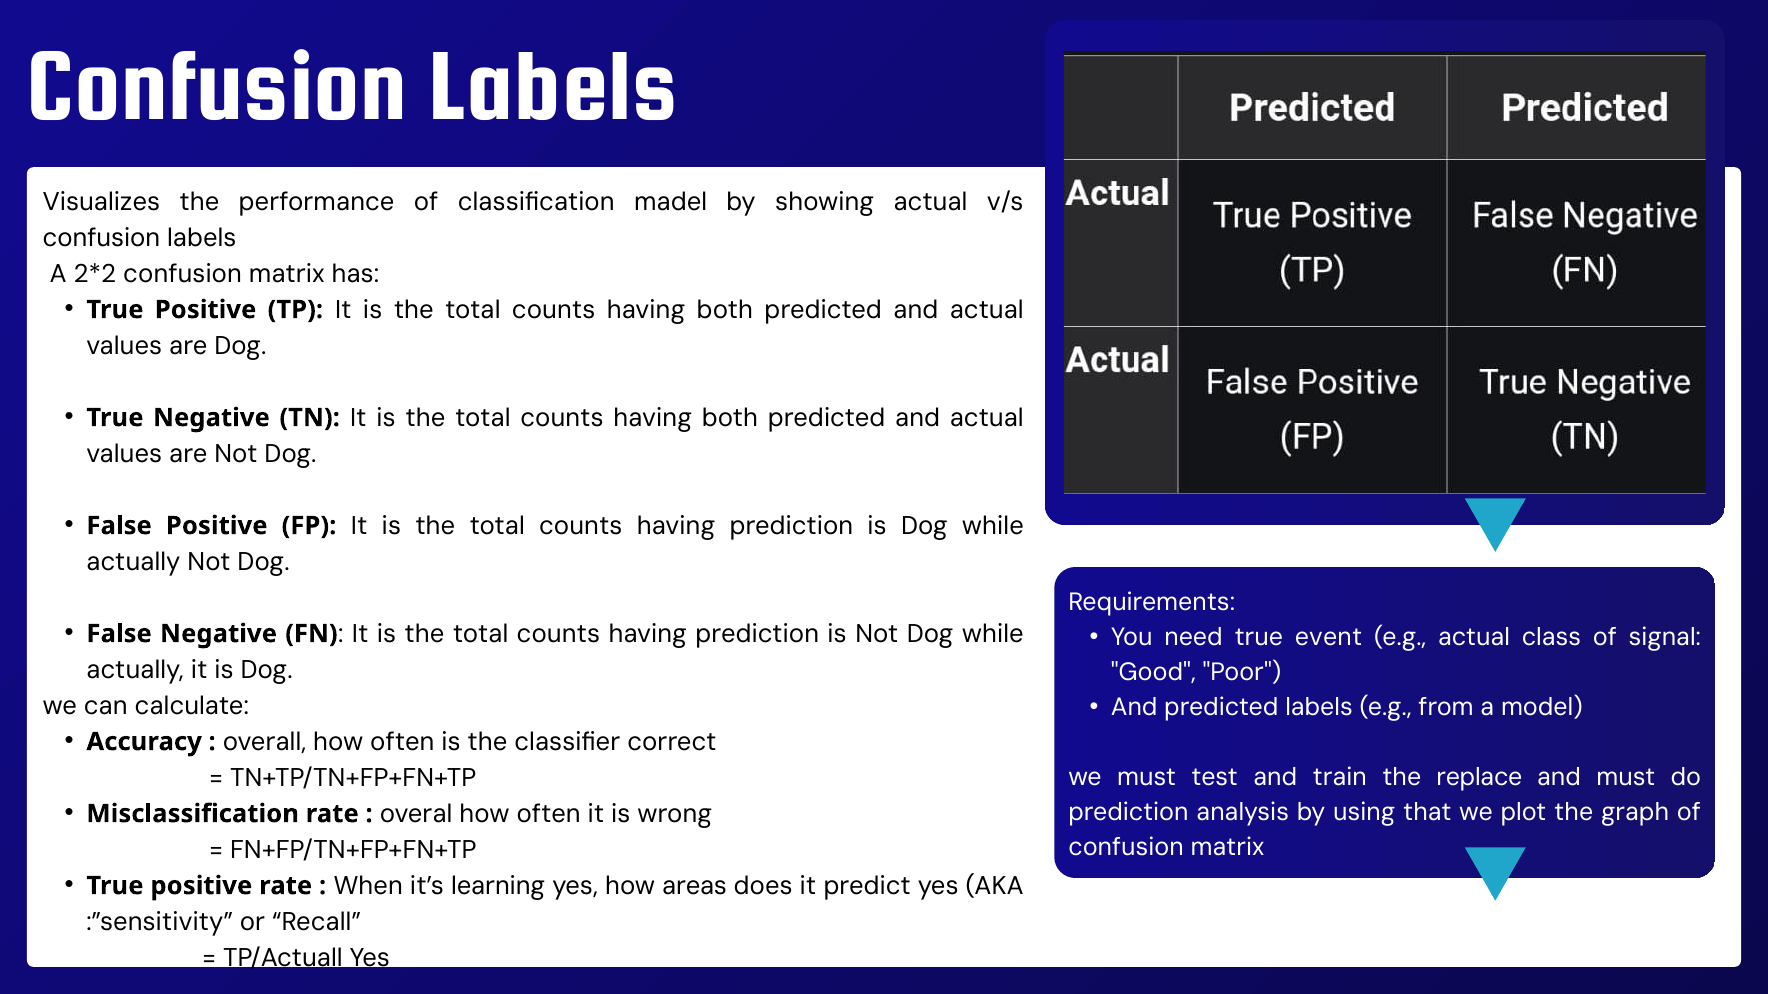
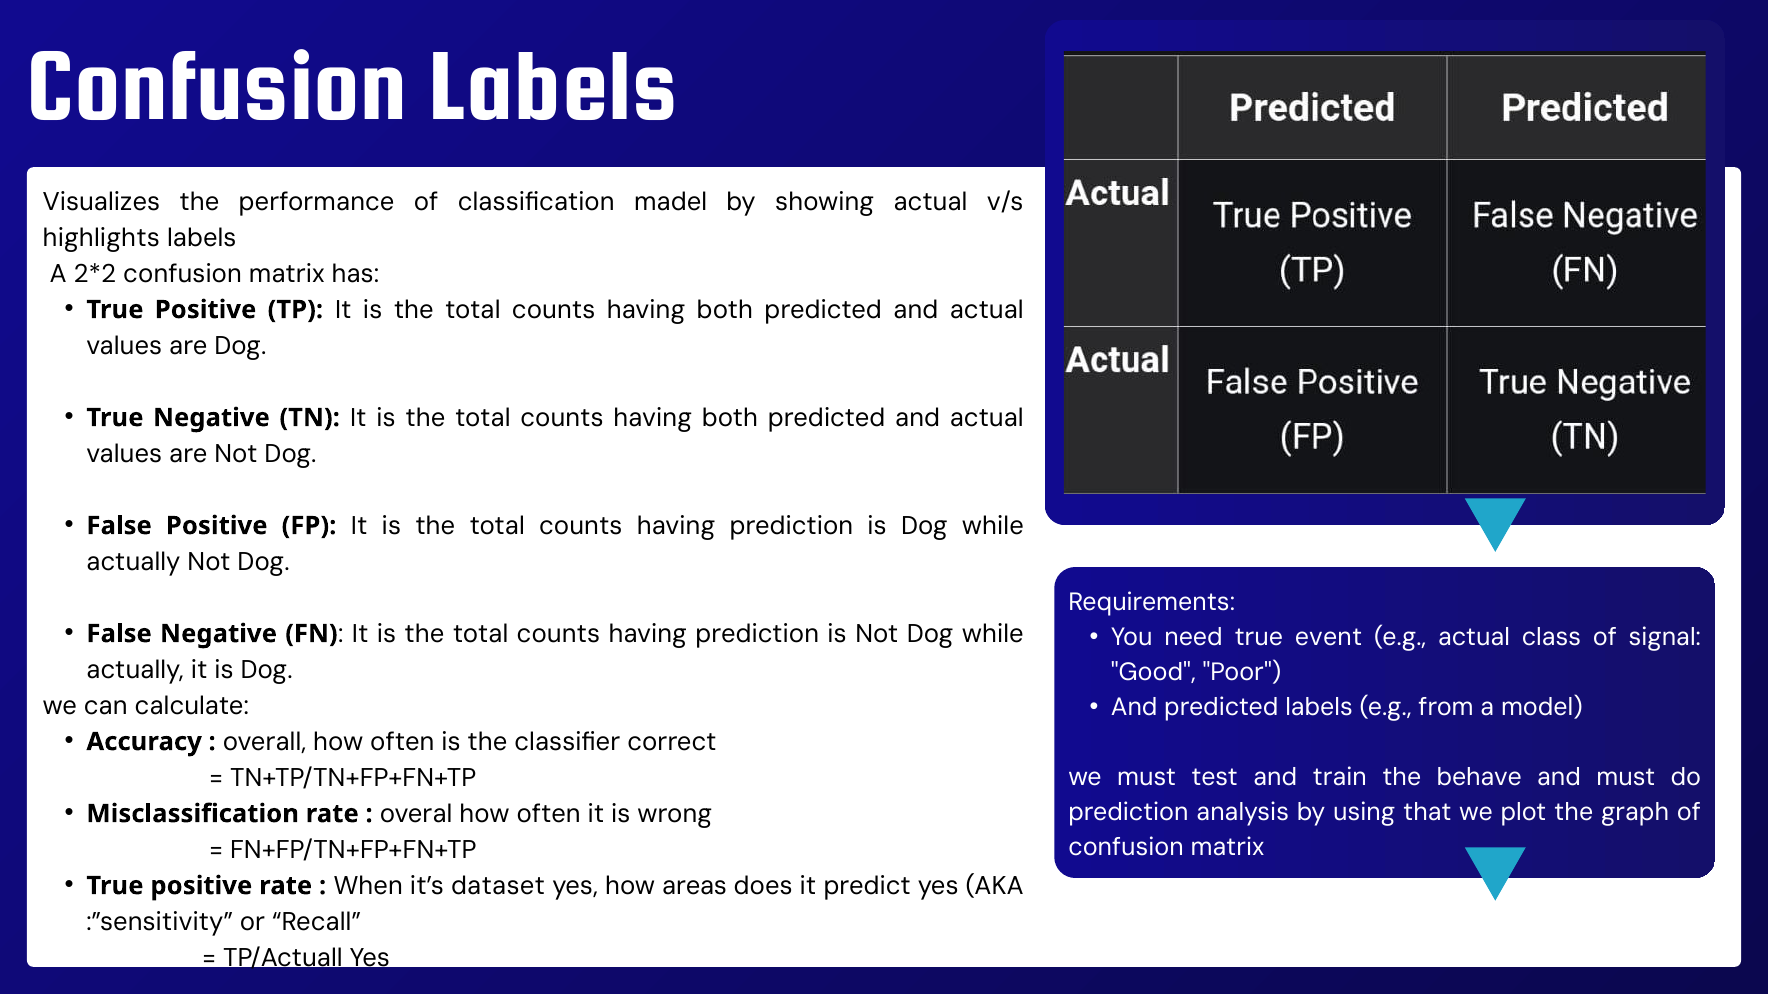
confusion at (101, 238): confusion -> highlights
replace: replace -> behave
learning: learning -> dataset
